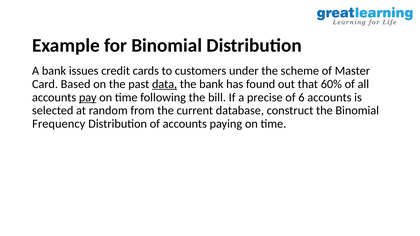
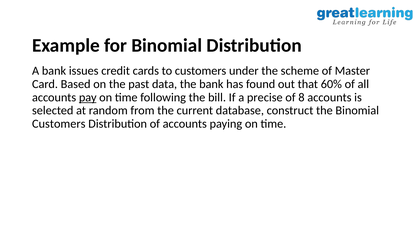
data underline: present -> none
6: 6 -> 8
Frequency at (59, 124): Frequency -> Customers
